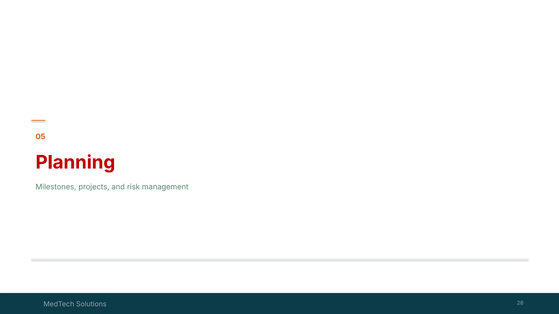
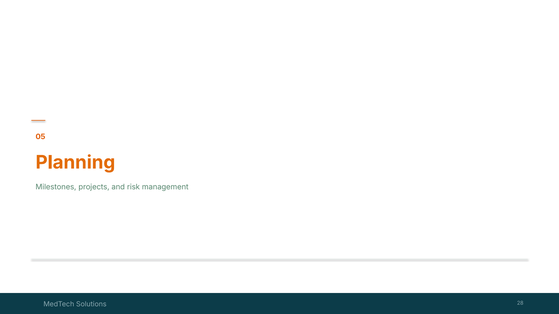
Planning colour: red -> orange
